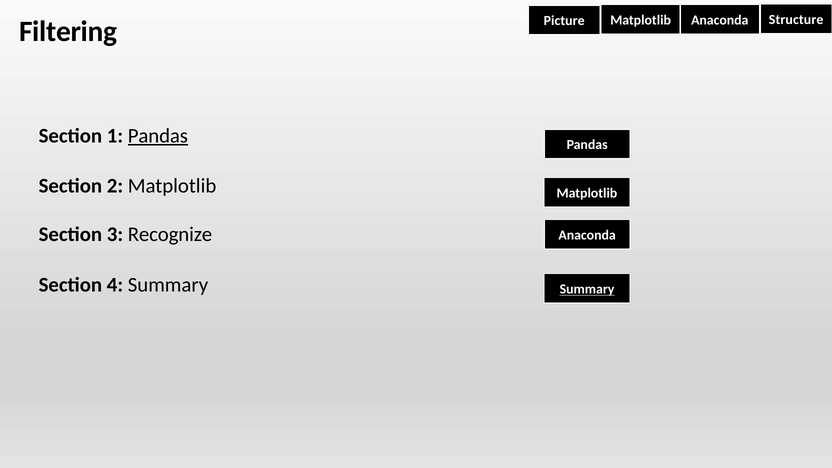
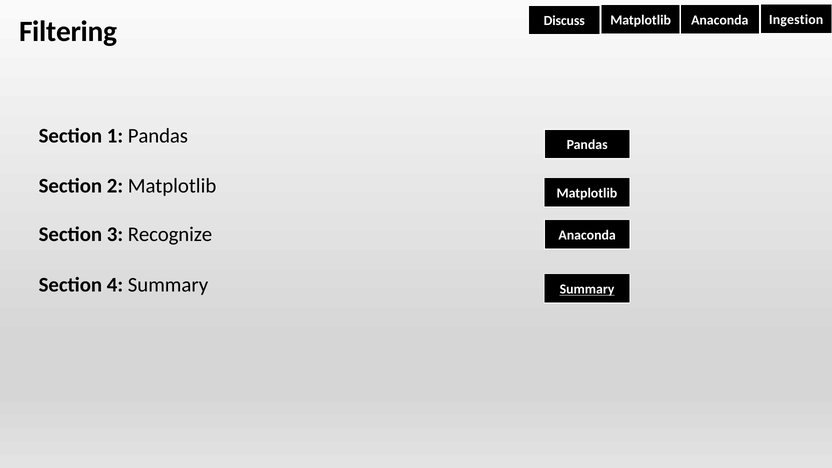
Picture: Picture -> Discuss
Structure: Structure -> Ingestion
Pandas at (158, 136) underline: present -> none
